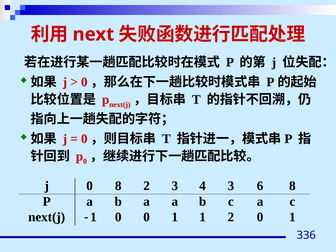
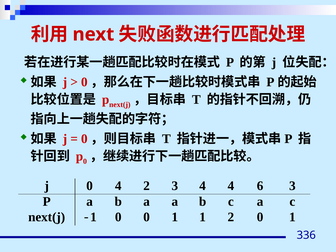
0 8: 8 -> 4
4 3: 3 -> 4
6 8: 8 -> 3
